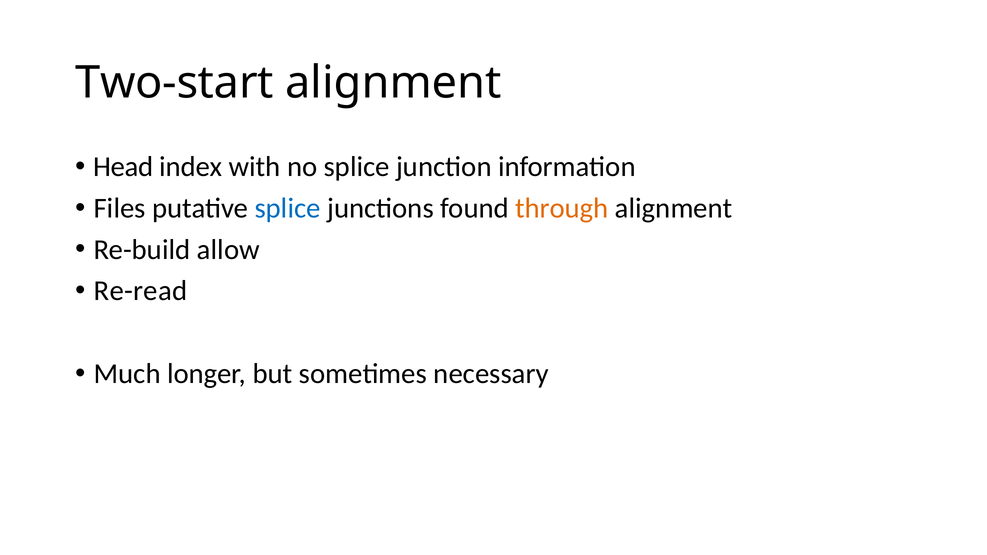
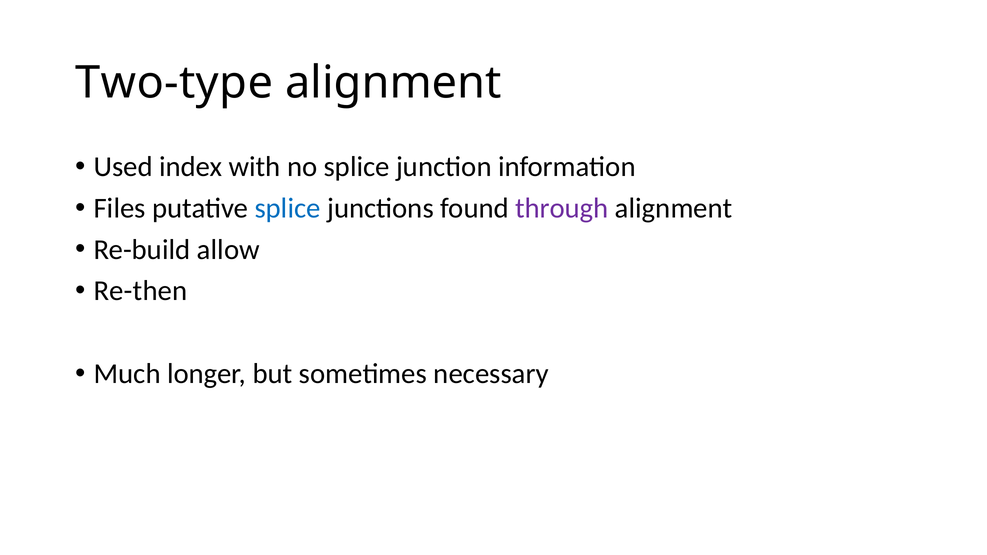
Two-start: Two-start -> Two-type
Head: Head -> Used
through colour: orange -> purple
Re-read: Re-read -> Re-then
